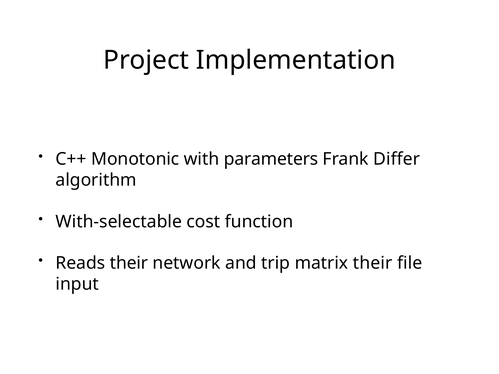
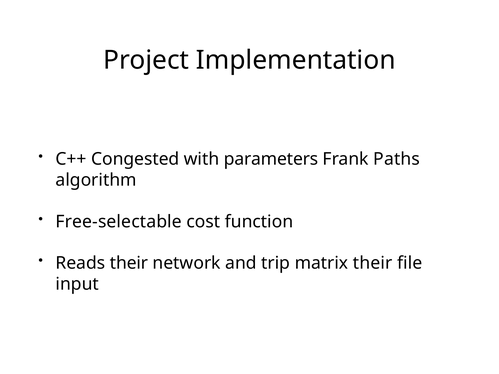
Monotonic: Monotonic -> Congested
Differ: Differ -> Paths
With-selectable: With-selectable -> Free-selectable
